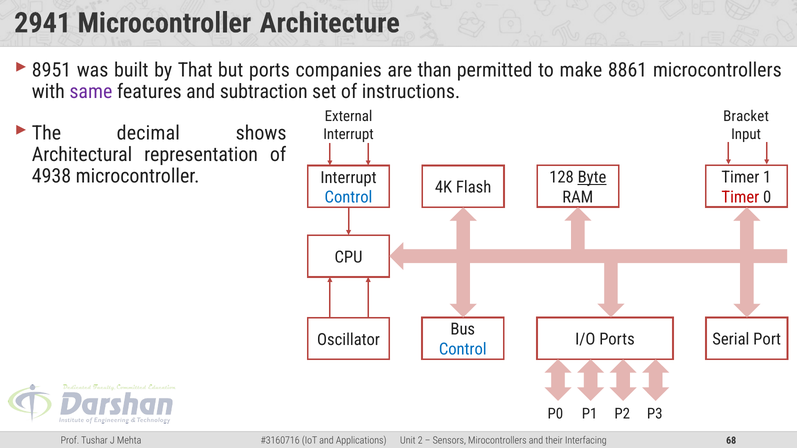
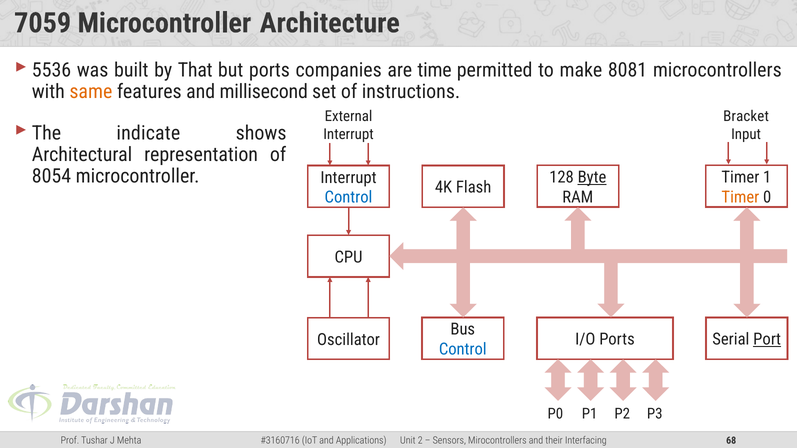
2941: 2941 -> 7059
8951: 8951 -> 5536
than: than -> time
8861: 8861 -> 8081
same colour: purple -> orange
subtraction: subtraction -> millisecond
decimal: decimal -> indicate
4938: 4938 -> 8054
Timer at (740, 197) colour: red -> orange
Port underline: none -> present
